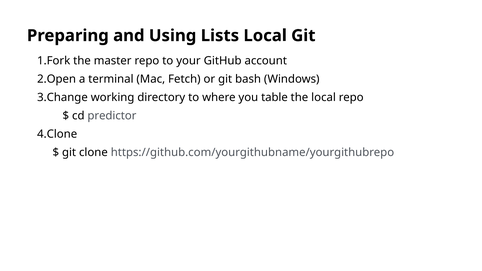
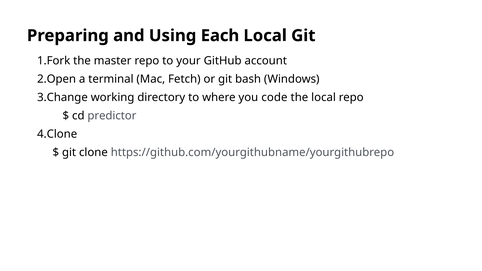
Lists: Lists -> Each
table: table -> code
